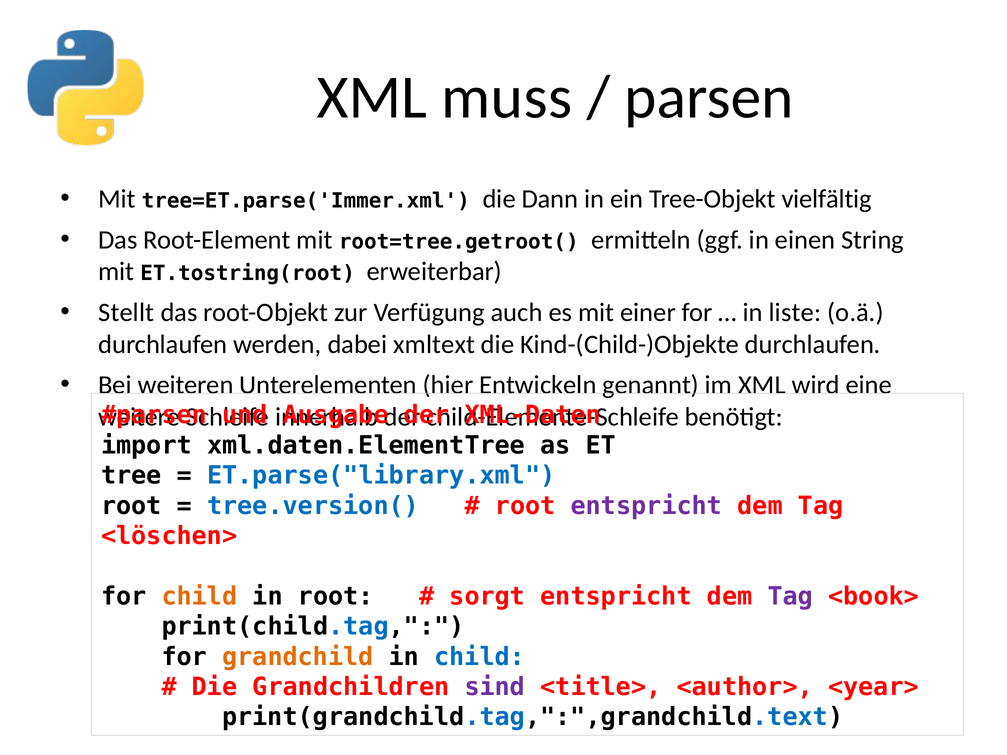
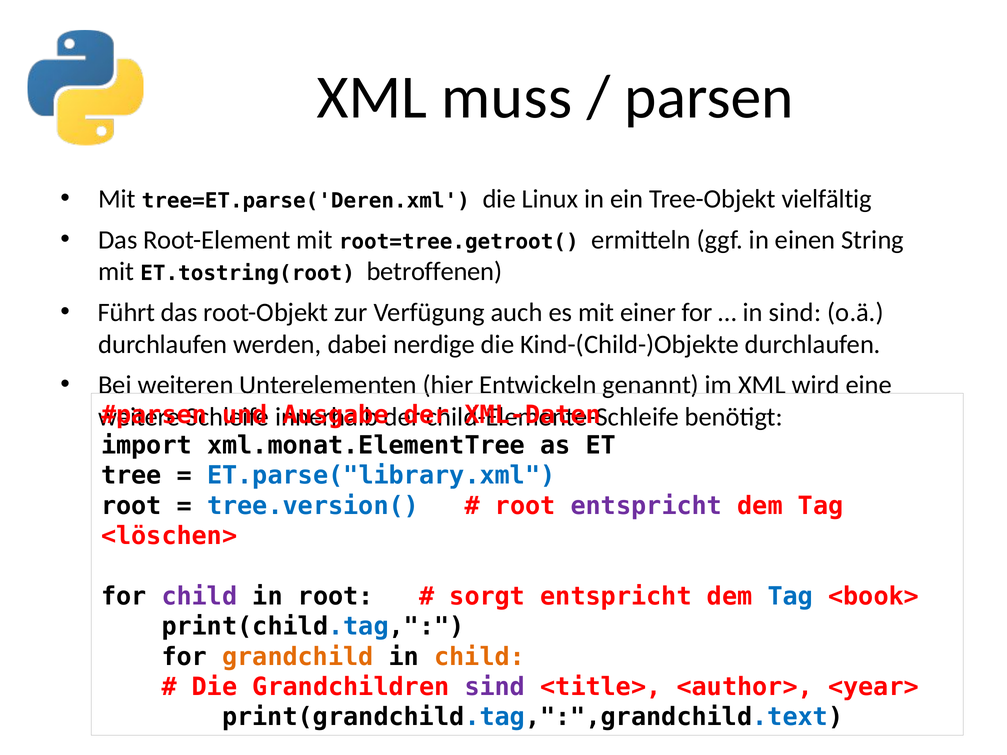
tree=ET.parse('Immer.xml: tree=ET.parse('Immer.xml -> tree=ET.parse('Deren.xml
Dann: Dann -> Linux
erweiterbar: erweiterbar -> betroffenen
Stellt: Stellt -> Führt
in liste: liste -> sind
xmltext: xmltext -> nerdige
xml.daten.ElementTree: xml.daten.ElementTree -> xml.monat.ElementTree
child at (199, 597) colour: orange -> purple
Tag at (790, 597) colour: purple -> blue
child at (480, 657) colour: blue -> orange
